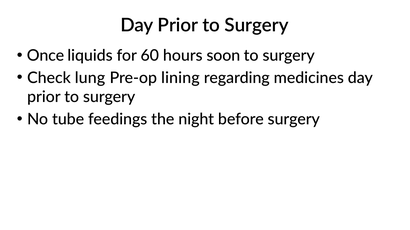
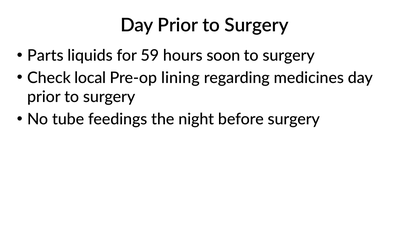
Once: Once -> Parts
60: 60 -> 59
lung: lung -> local
